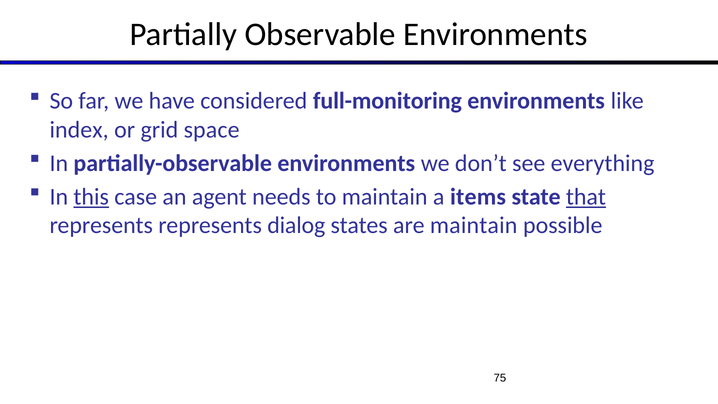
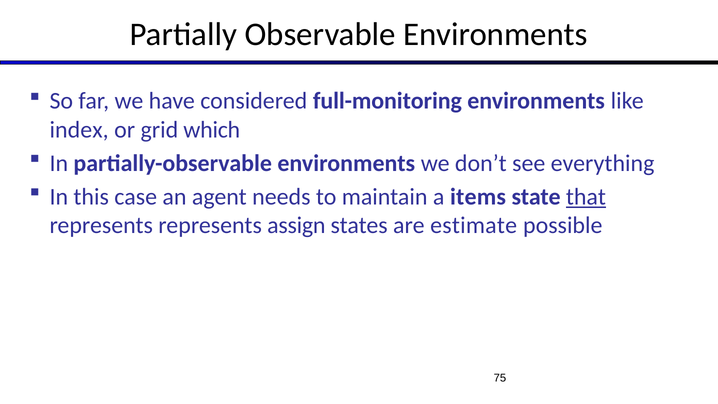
space: space -> which
this underline: present -> none
dialog: dialog -> assign
are maintain: maintain -> estimate
